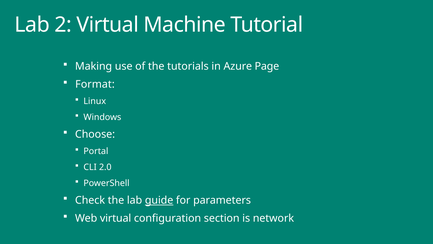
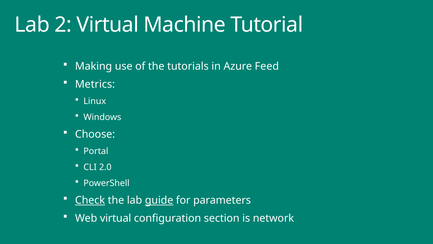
Page: Page -> Feed
Format: Format -> Metrics
Check underline: none -> present
